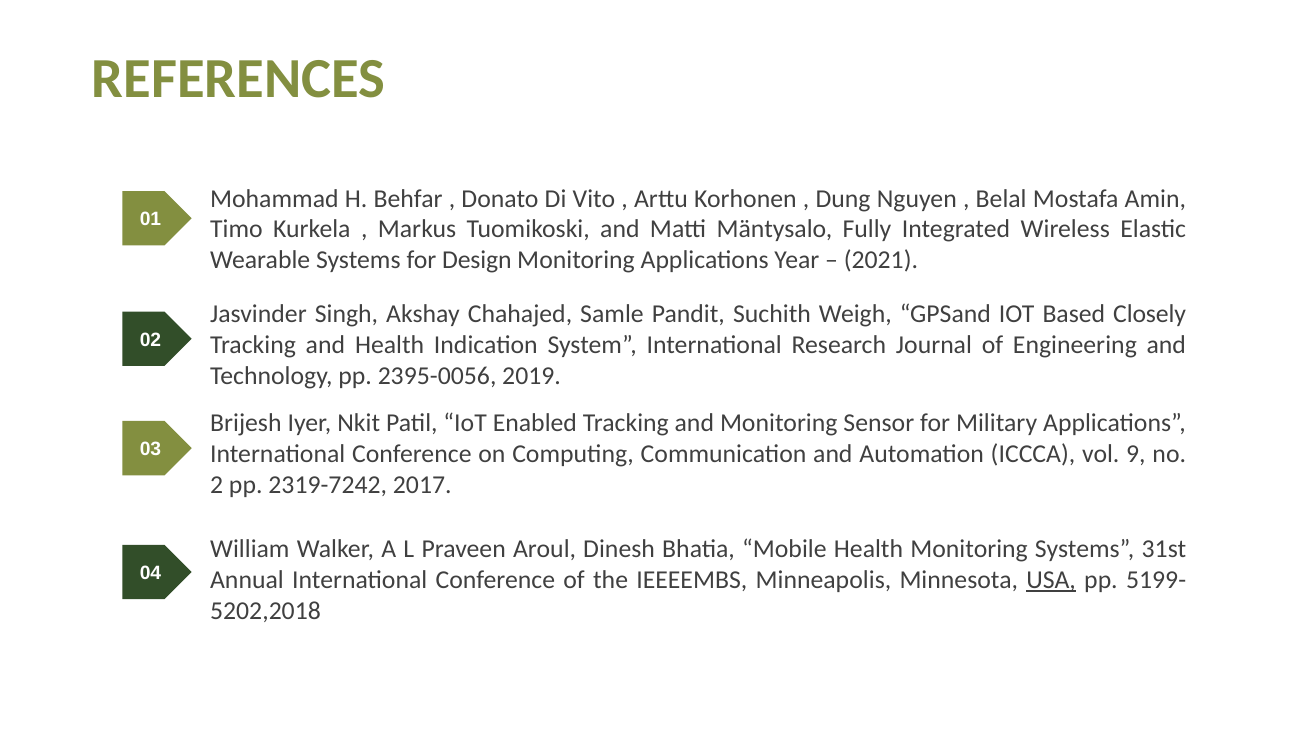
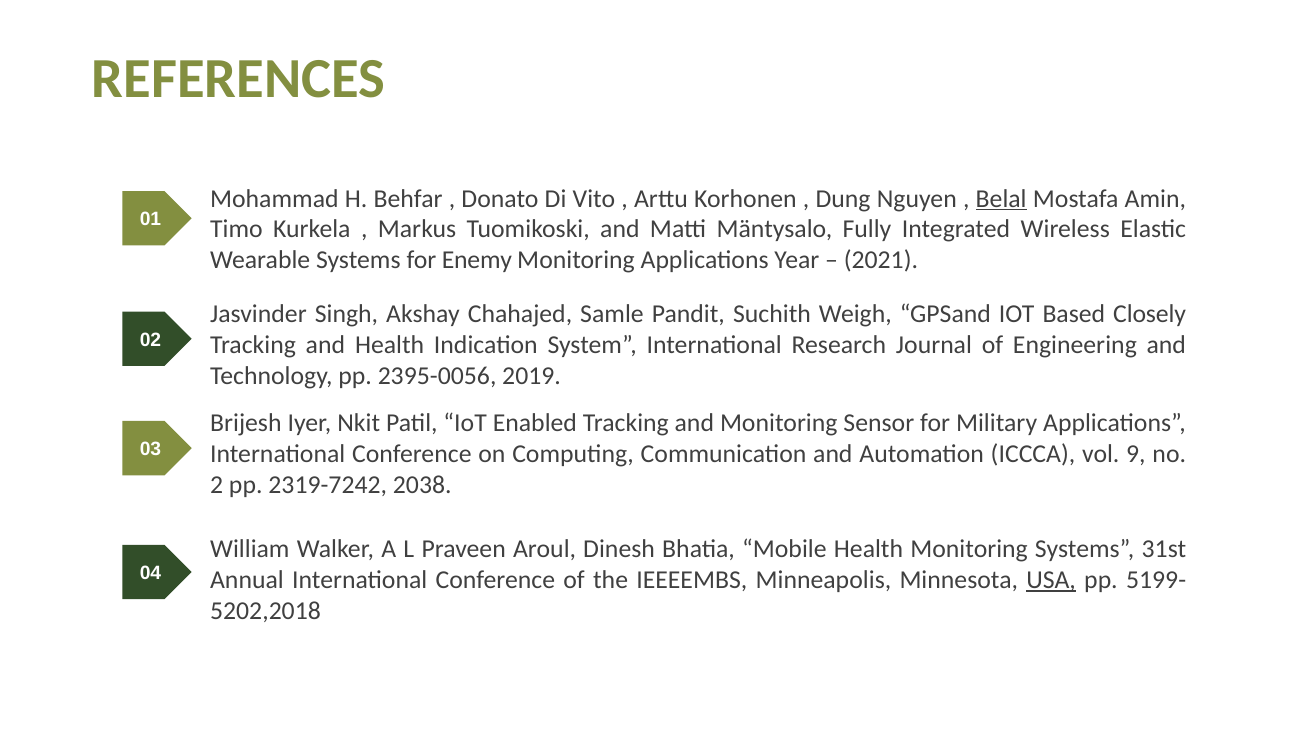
Belal underline: none -> present
Design: Design -> Enemy
2017: 2017 -> 2038
